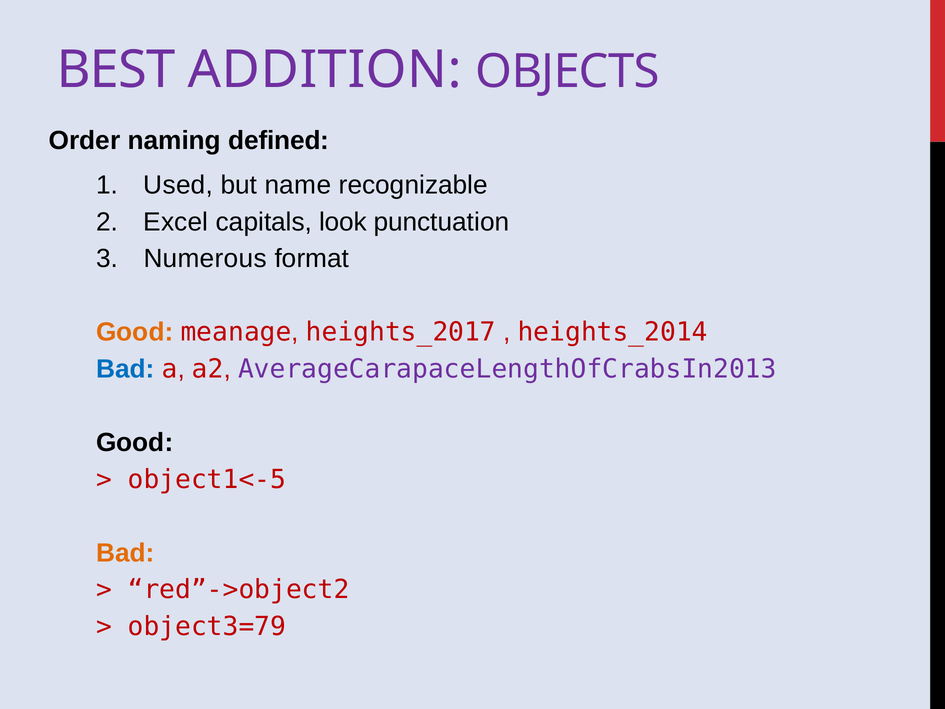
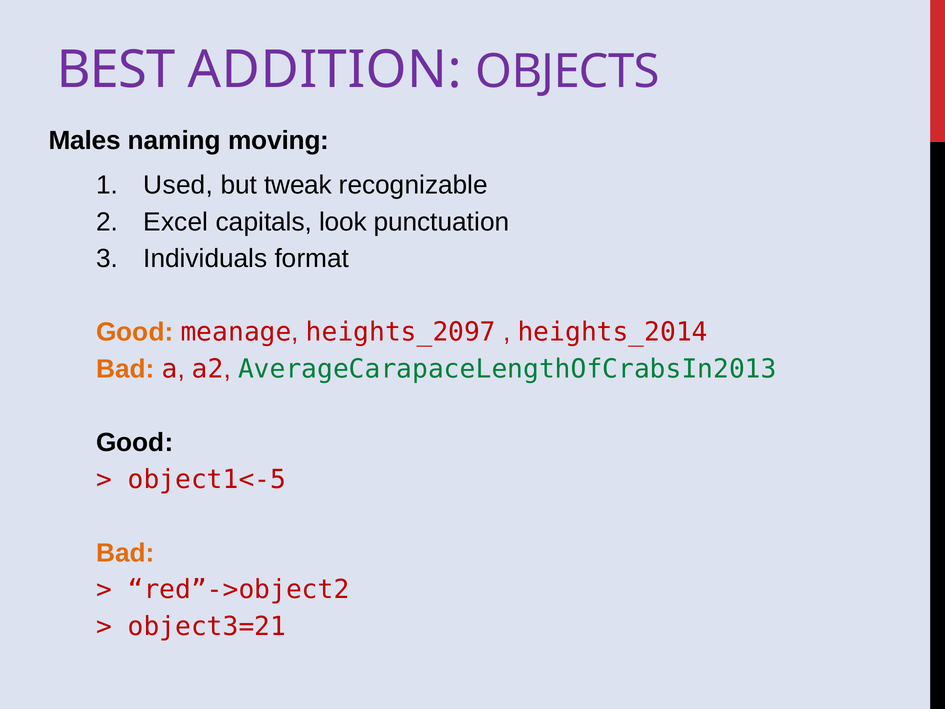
Order: Order -> Males
defined: defined -> moving
name: name -> tweak
Numerous: Numerous -> Individuals
heights_2017: heights_2017 -> heights_2097
Bad at (125, 369) colour: blue -> orange
AverageCarapaceLengthOfCrabsIn2013 colour: purple -> green
object3=79: object3=79 -> object3=21
